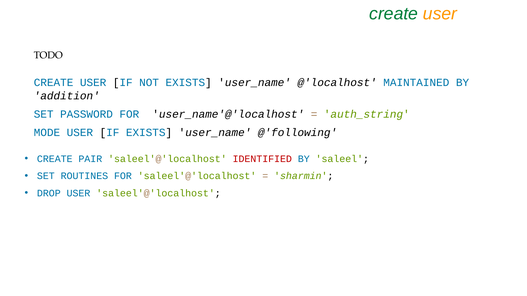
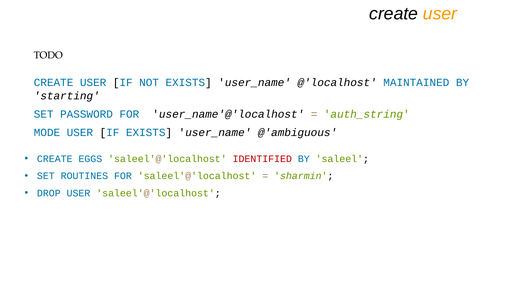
create at (394, 14) colour: green -> black
addition: addition -> starting
@'following: @'following -> @'ambiguous
PAIR: PAIR -> EGGS
